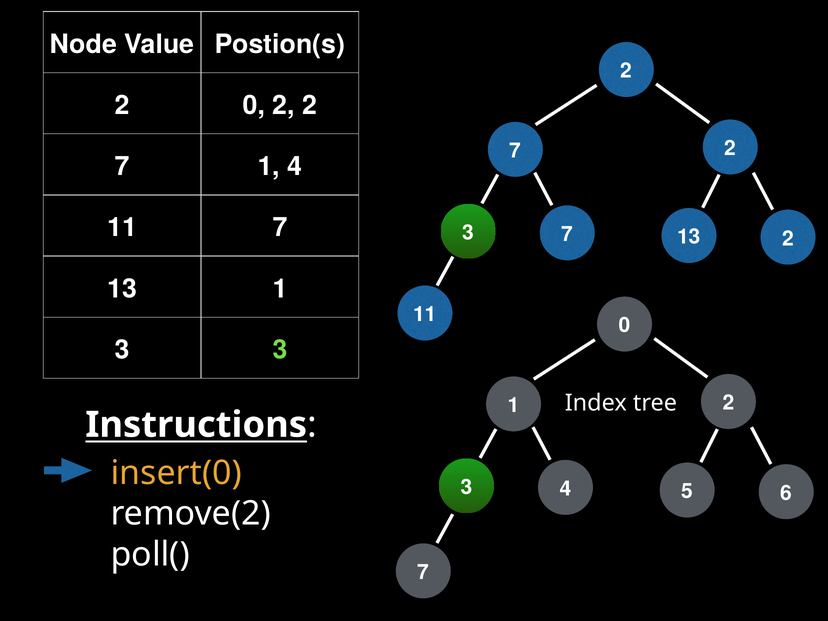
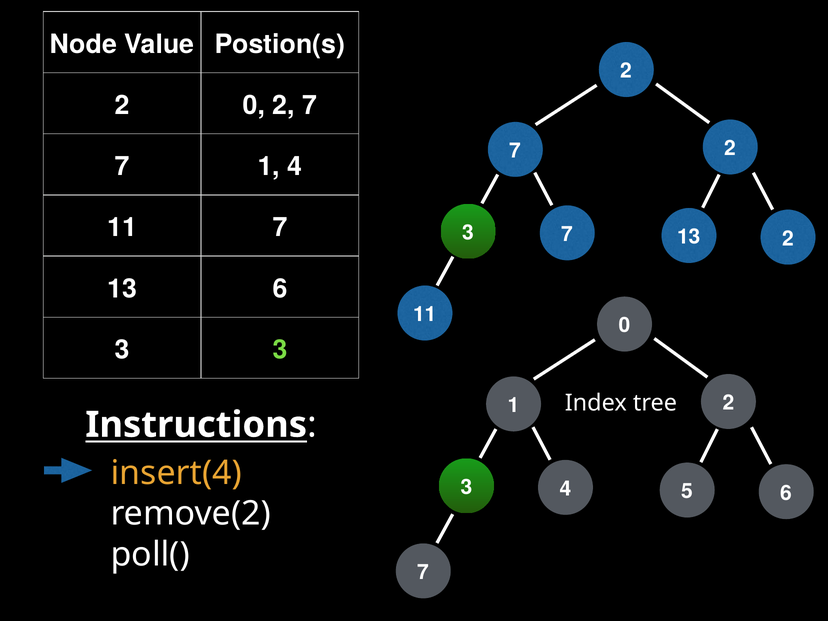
0 2 2: 2 -> 7
13 1: 1 -> 6
insert(0: insert(0 -> insert(4
